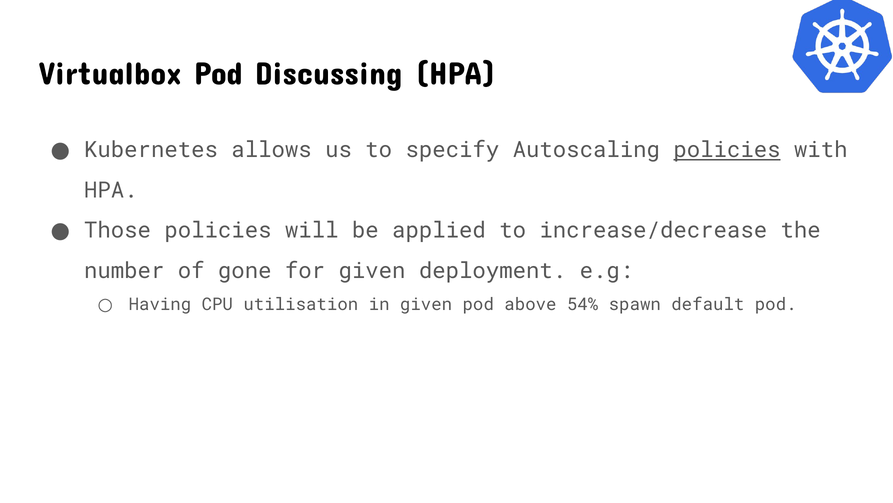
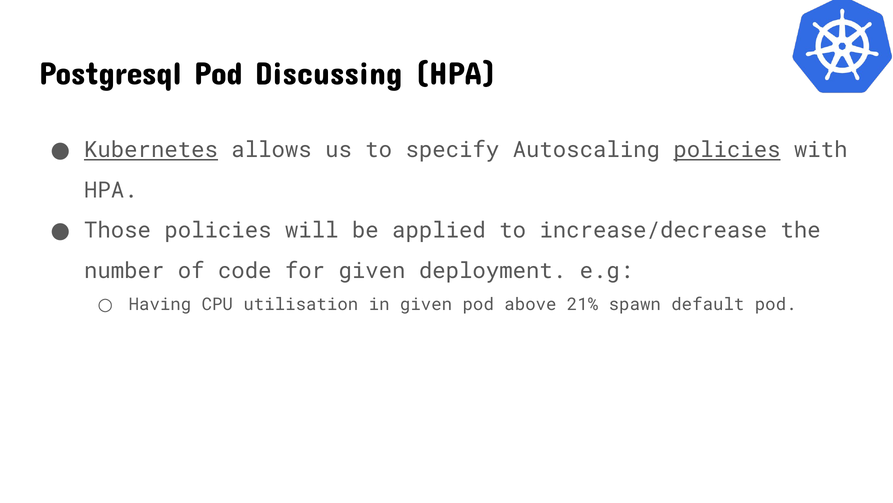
Virtualbox: Virtualbox -> Postgresql
Kubernetes underline: none -> present
gone: gone -> code
54%: 54% -> 21%
